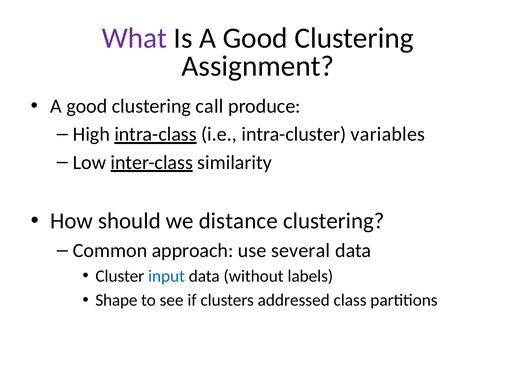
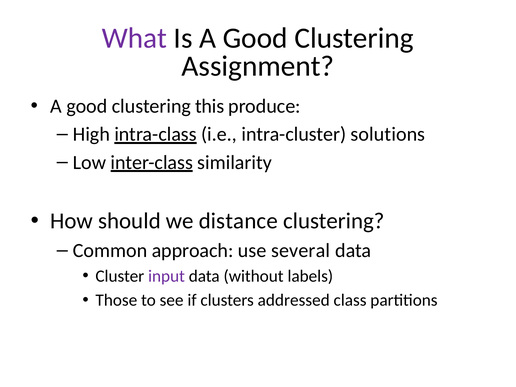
call: call -> this
variables: variables -> solutions
input colour: blue -> purple
Shape: Shape -> Those
